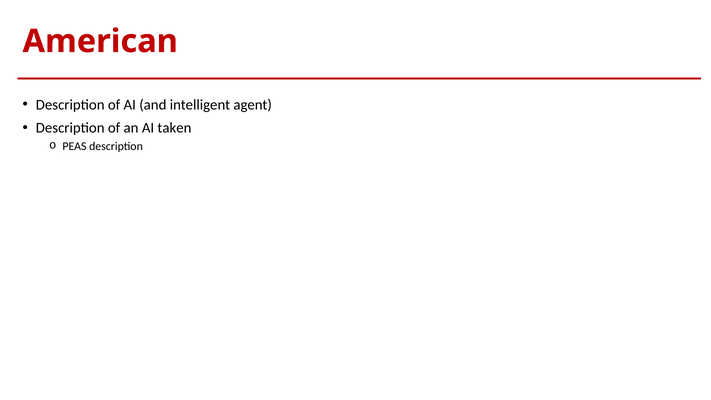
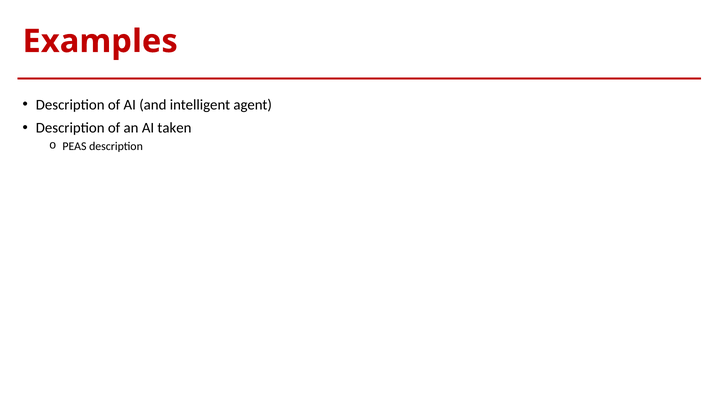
American: American -> Examples
